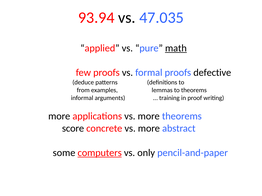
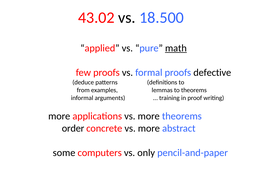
93.94: 93.94 -> 43.02
47.035: 47.035 -> 18.500
score: score -> order
computers underline: present -> none
